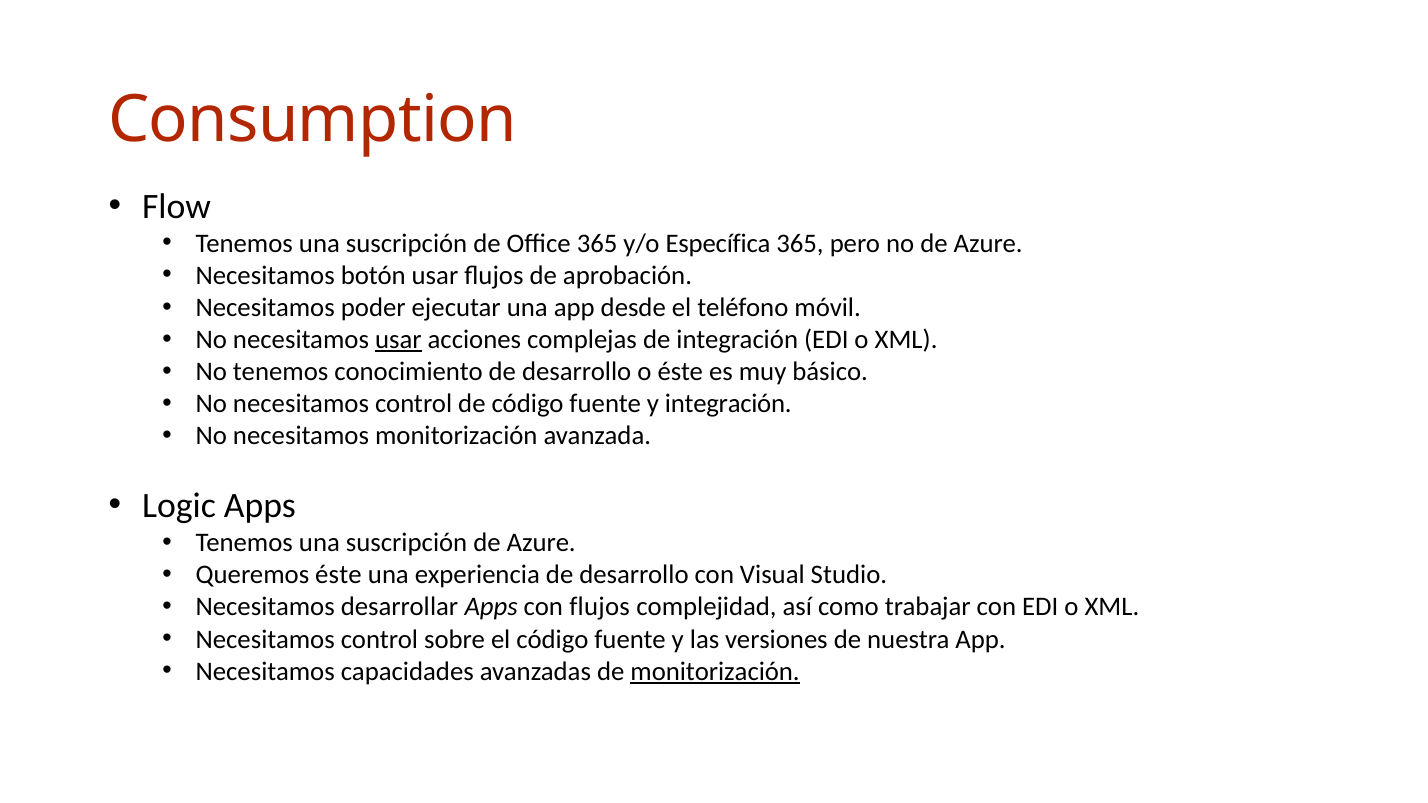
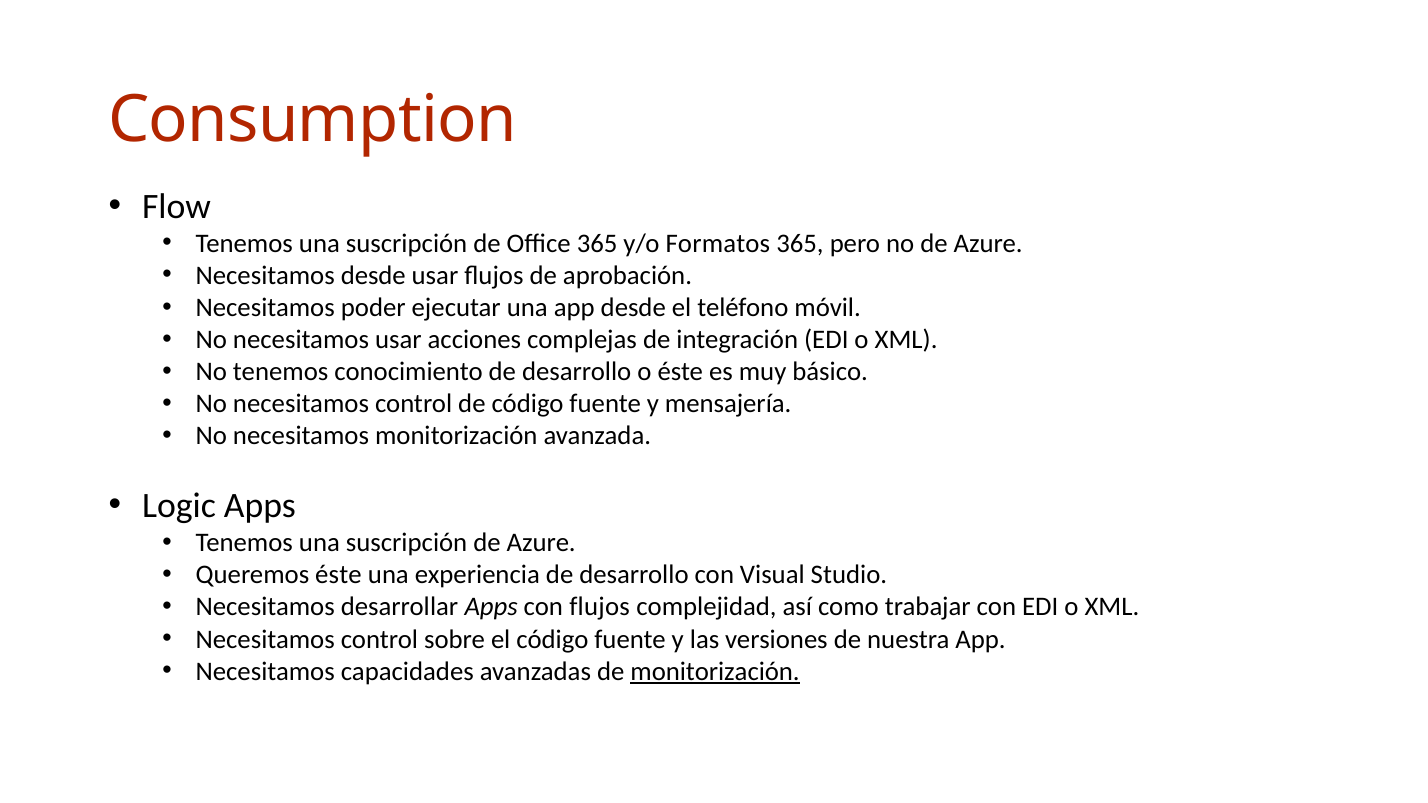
Específica: Específica -> Formatos
Necesitamos botón: botón -> desde
usar at (398, 340) underline: present -> none
y integración: integración -> mensajería
